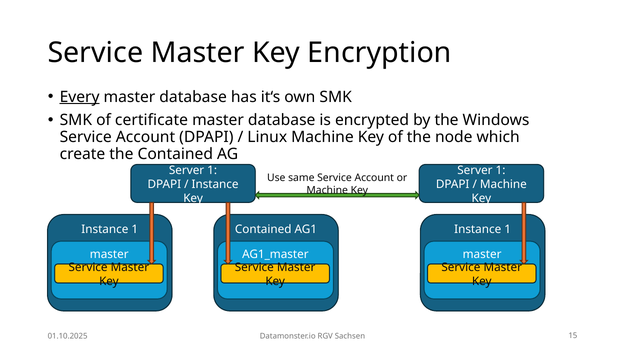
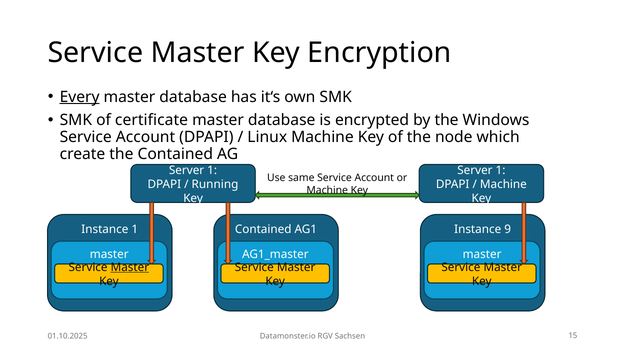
Instance at (215, 184): Instance -> Running
1 at (508, 229): 1 -> 9
Master at (130, 267) underline: none -> present
